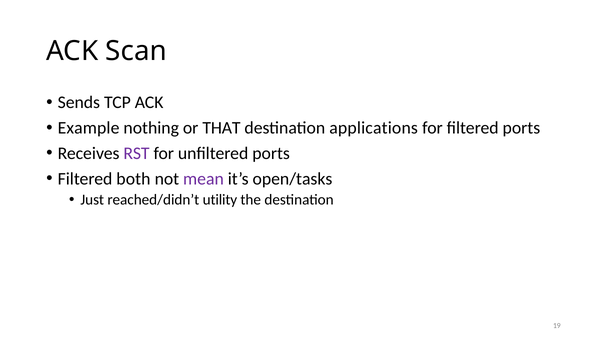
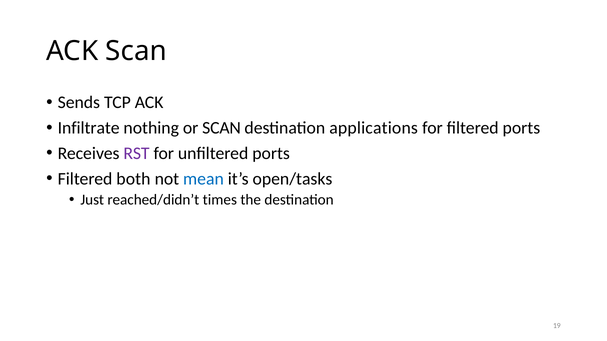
Example: Example -> Infiltrate
or THAT: THAT -> SCAN
mean colour: purple -> blue
utility: utility -> times
